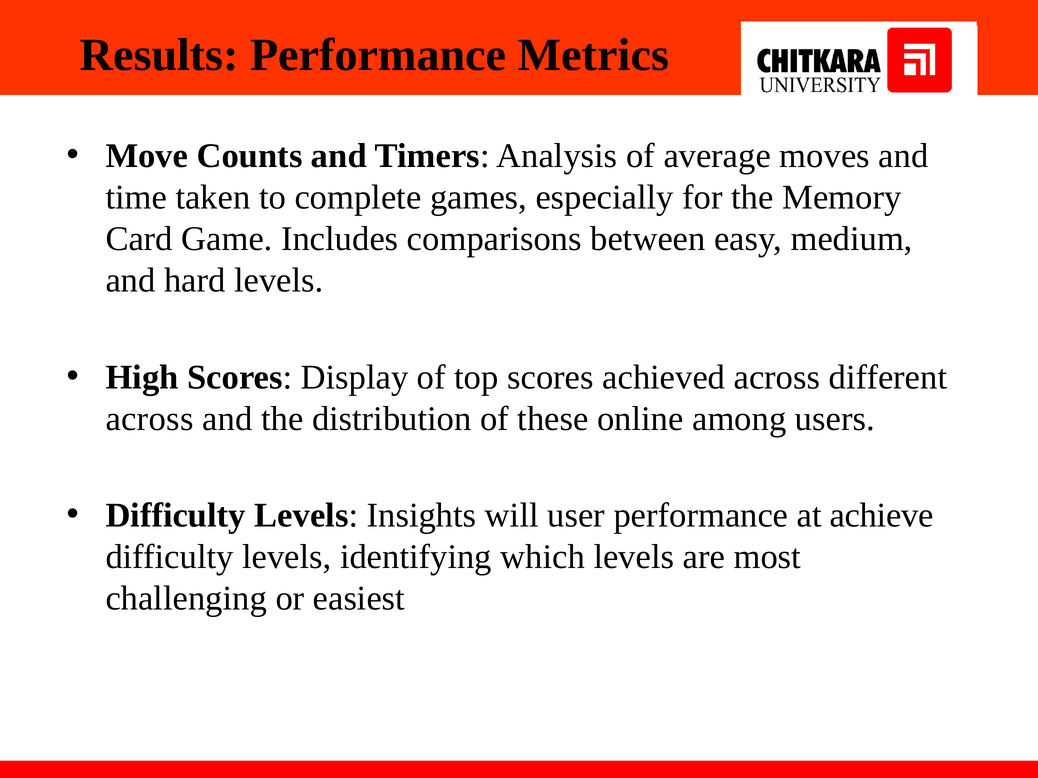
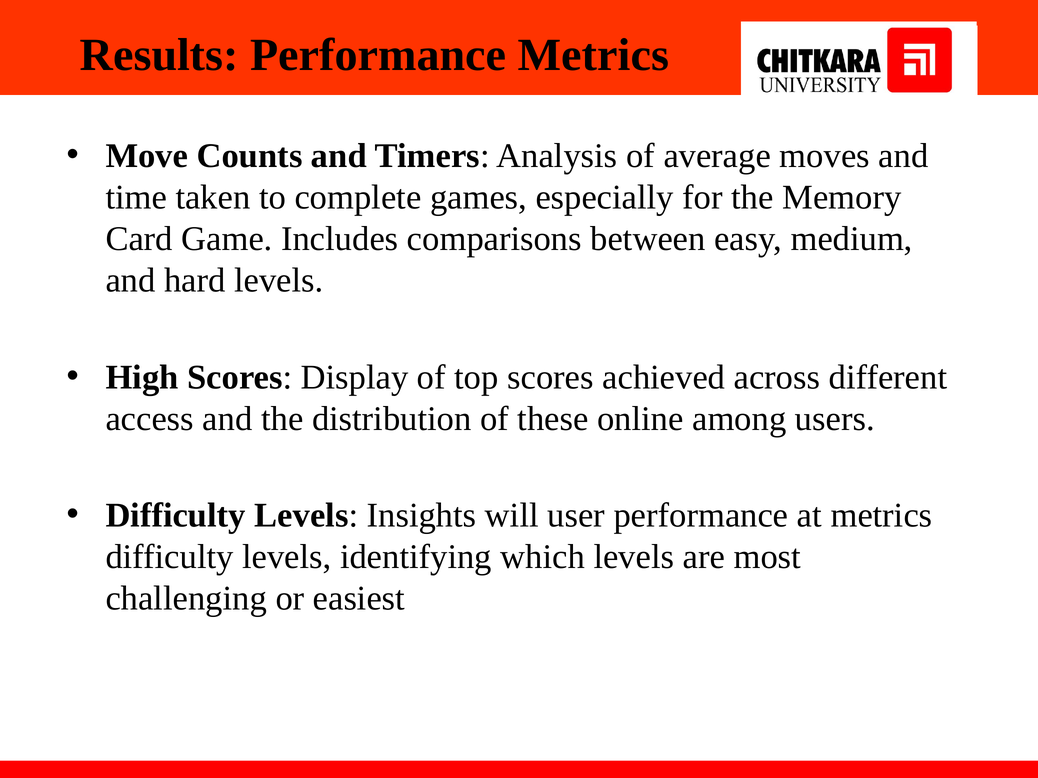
across at (150, 419): across -> access
at achieve: achieve -> metrics
